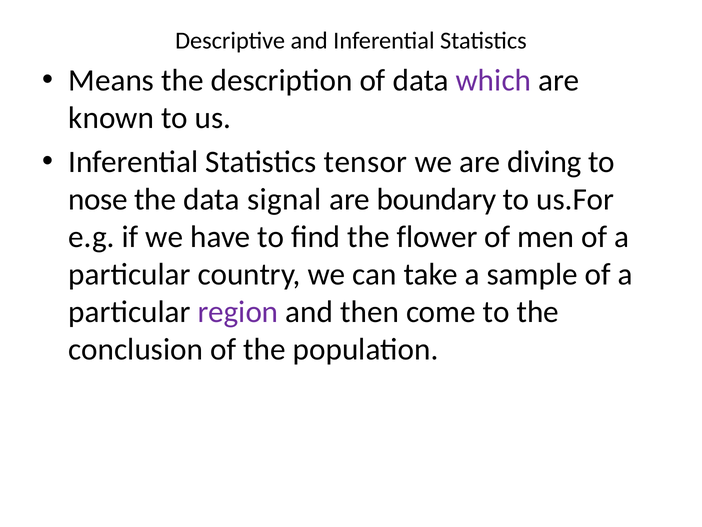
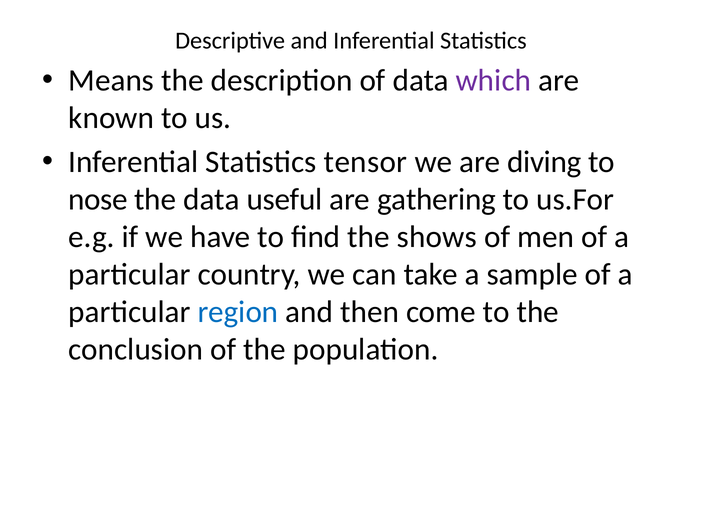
signal: signal -> useful
boundary: boundary -> gathering
flower: flower -> shows
region colour: purple -> blue
